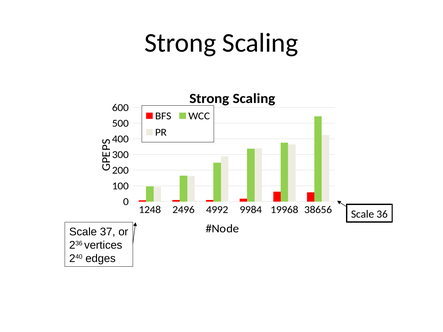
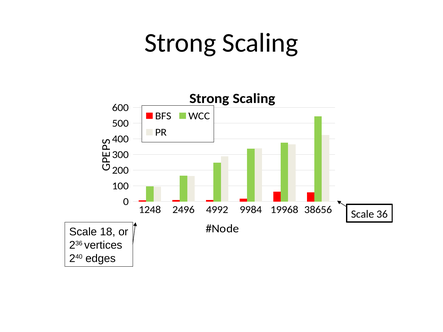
37: 37 -> 18
